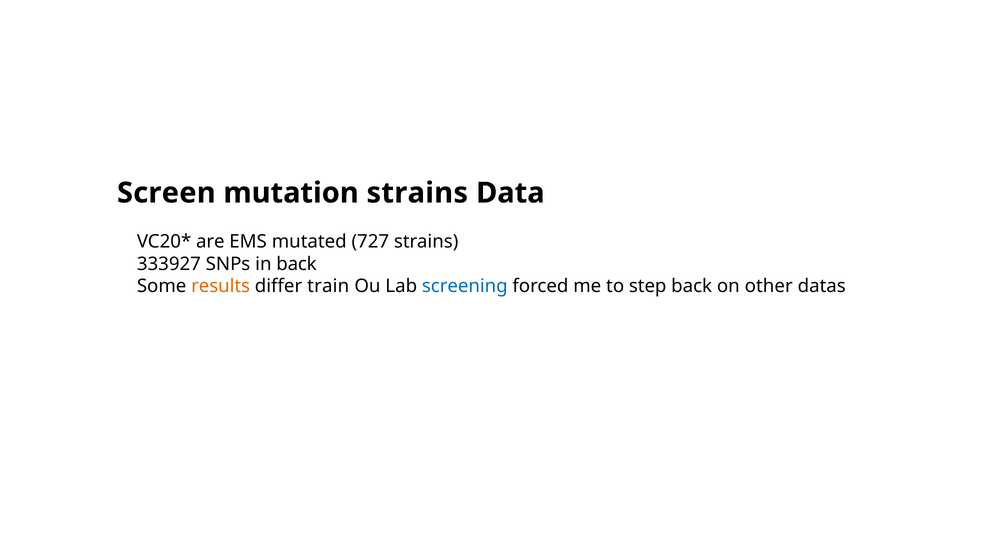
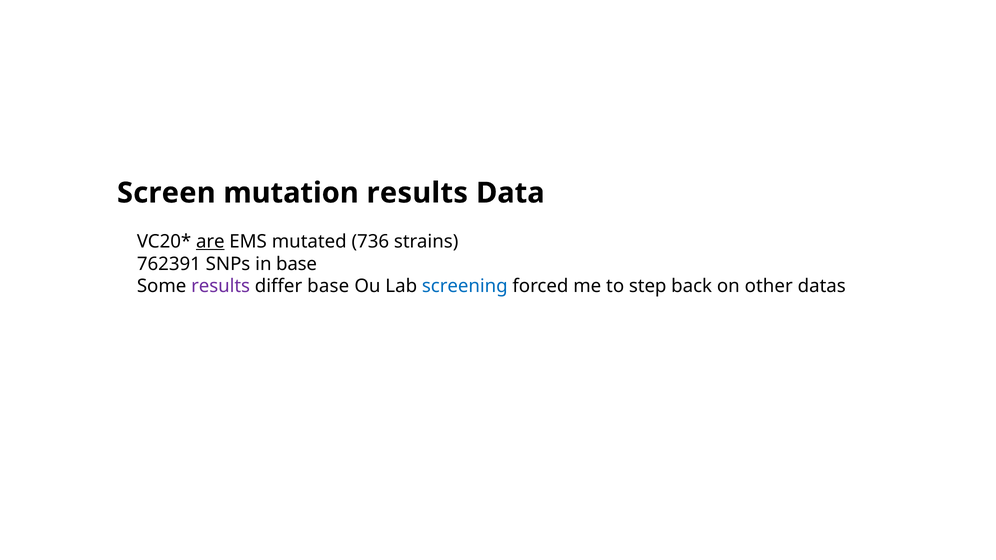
mutation strains: strains -> results
are underline: none -> present
727: 727 -> 736
333927: 333927 -> 762391
in back: back -> base
results at (221, 286) colour: orange -> purple
differ train: train -> base
